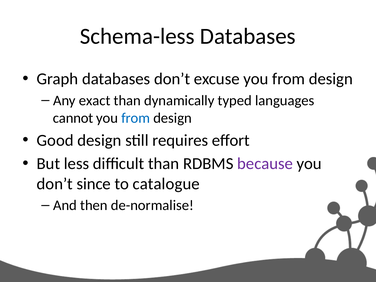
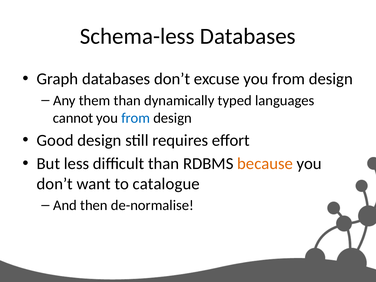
exact: exact -> them
because colour: purple -> orange
since: since -> want
